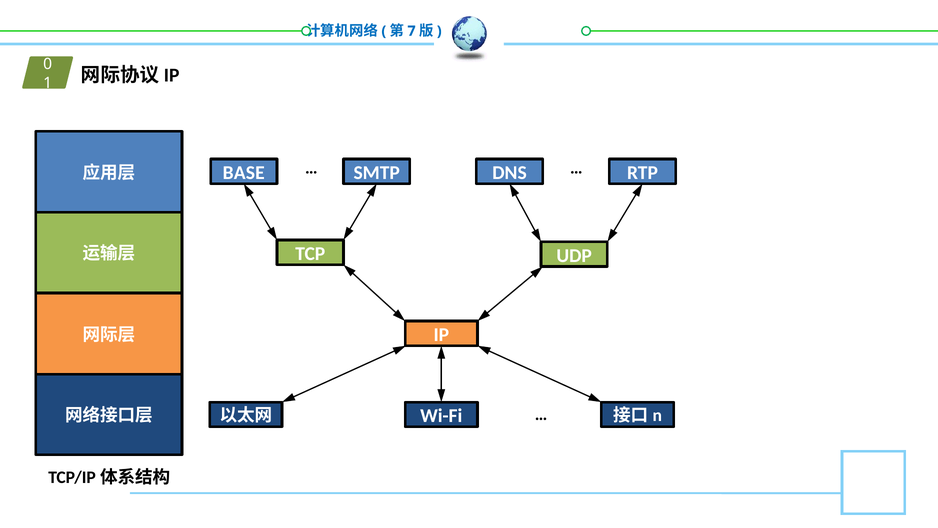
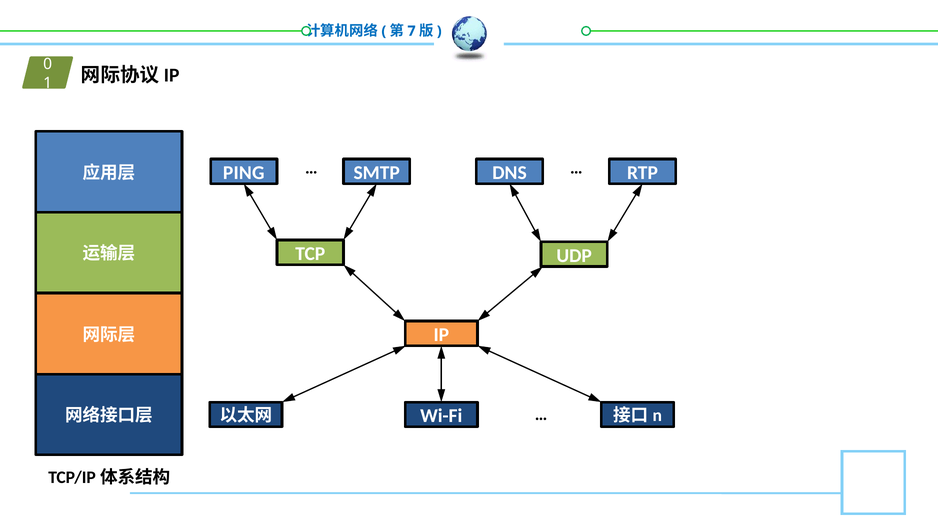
BASE: BASE -> PING
